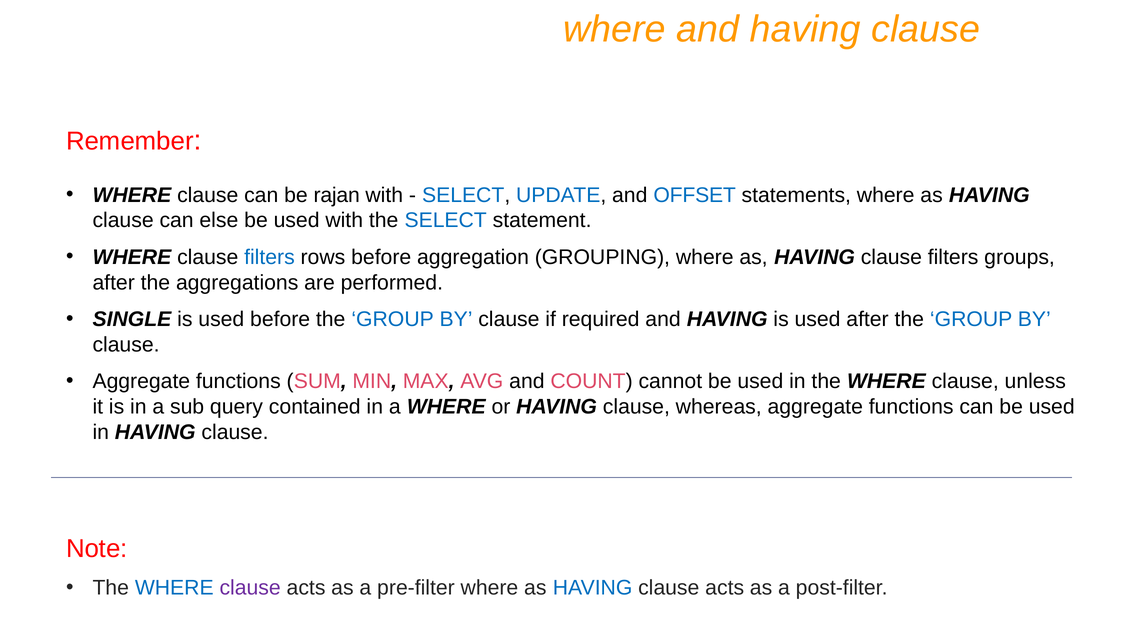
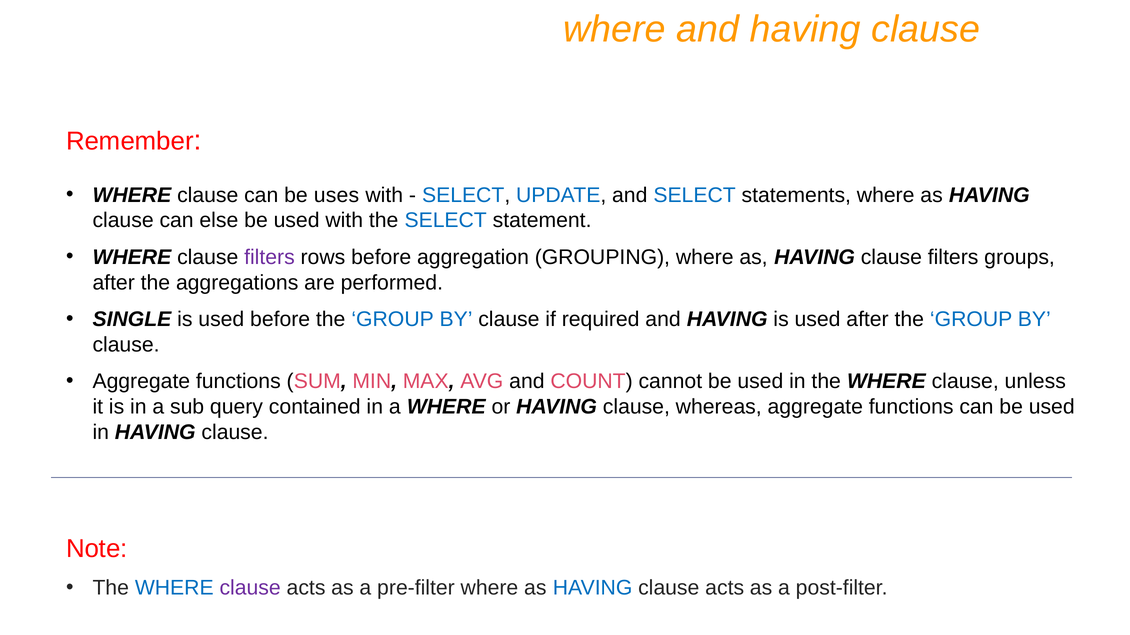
rajan: rajan -> uses
and OFFSET: OFFSET -> SELECT
filters at (269, 257) colour: blue -> purple
